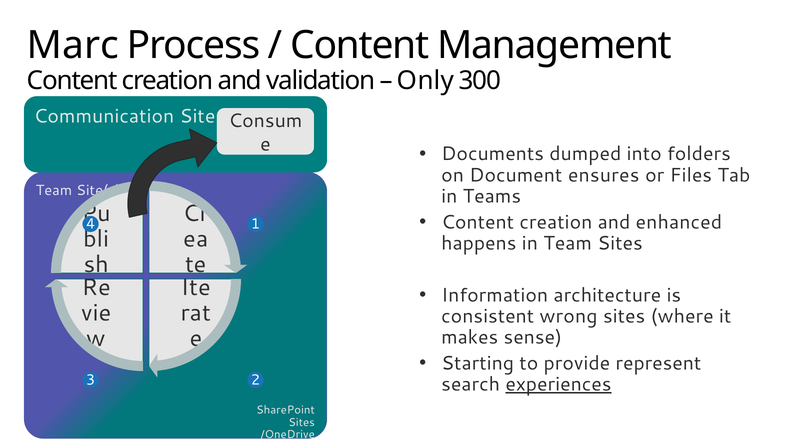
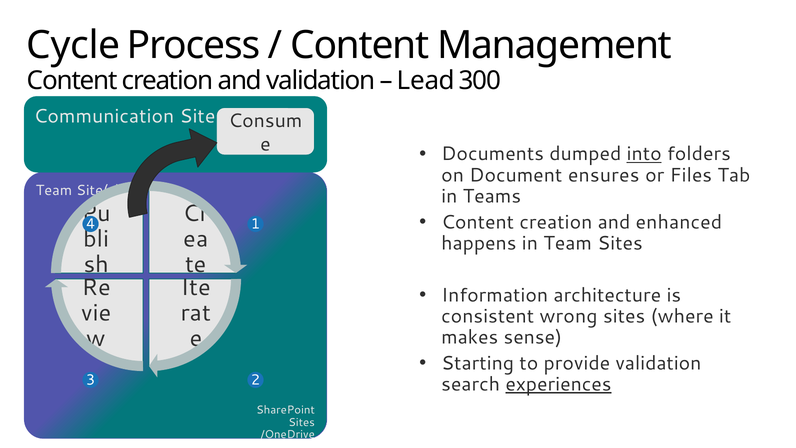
Marc: Marc -> Cycle
Only: Only -> Lead
into underline: none -> present
provide represent: represent -> validation
